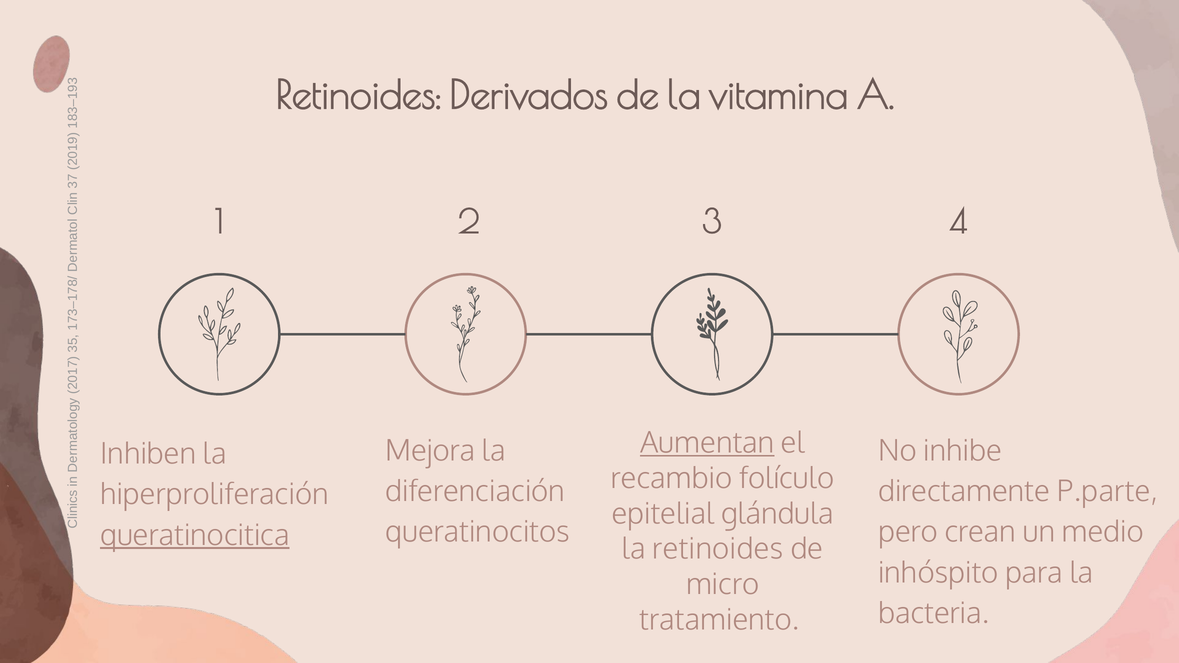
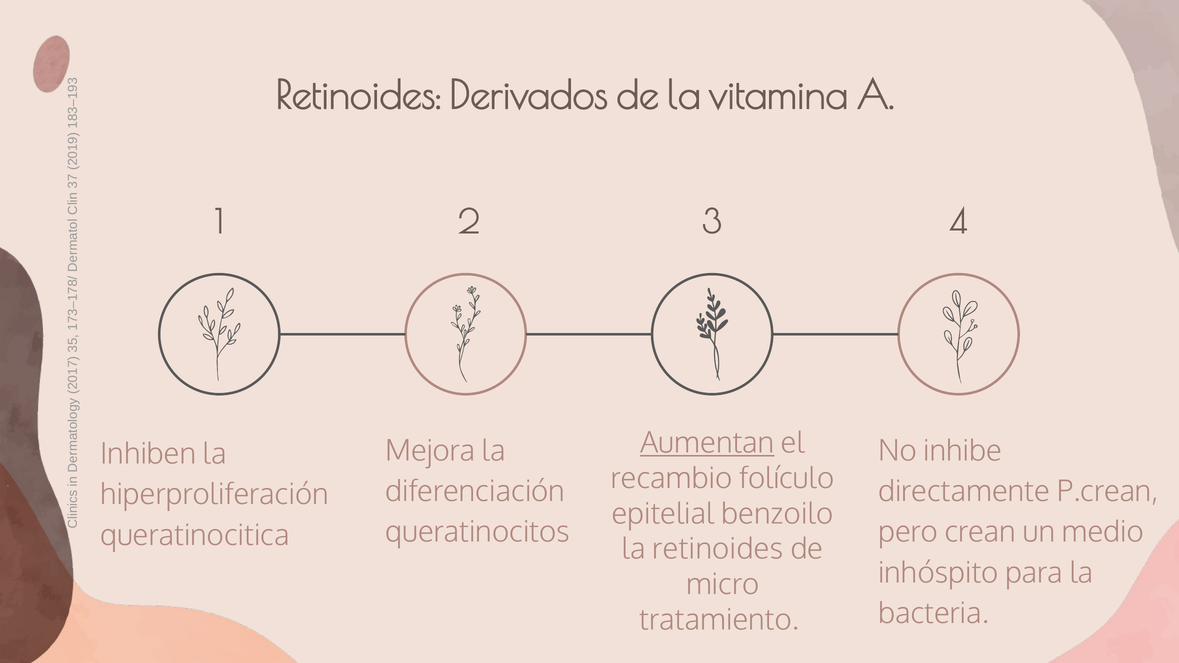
P.parte: P.parte -> P.crean
glándula: glándula -> benzoilo
queratinocitica underline: present -> none
